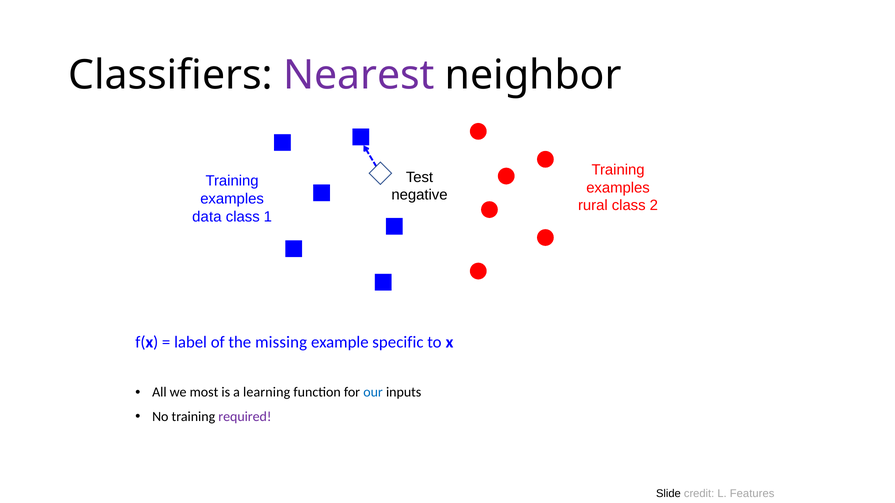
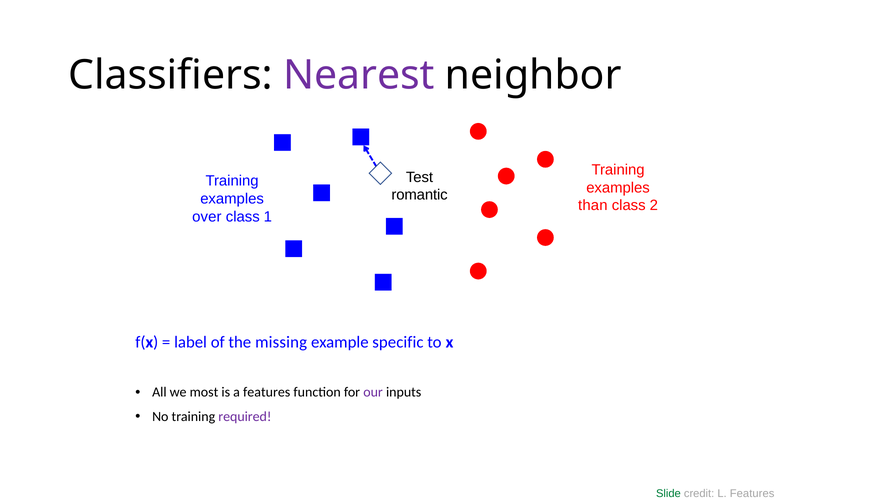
negative: negative -> romantic
rural: rural -> than
data: data -> over
a learning: learning -> features
our colour: blue -> purple
Slide colour: black -> green
